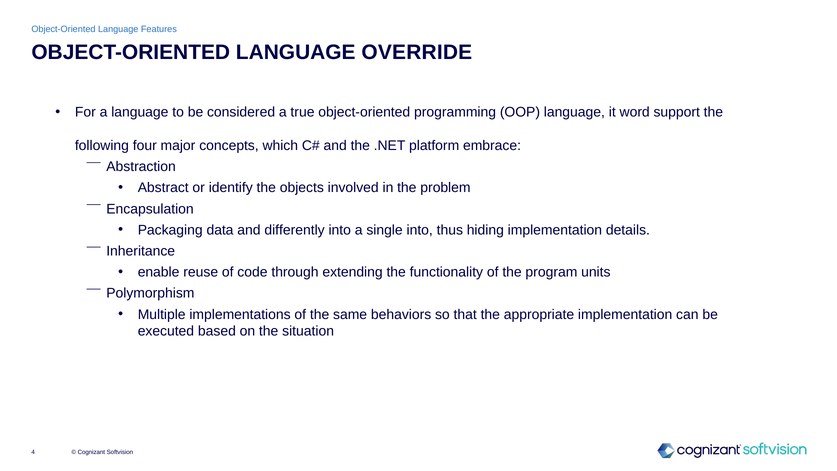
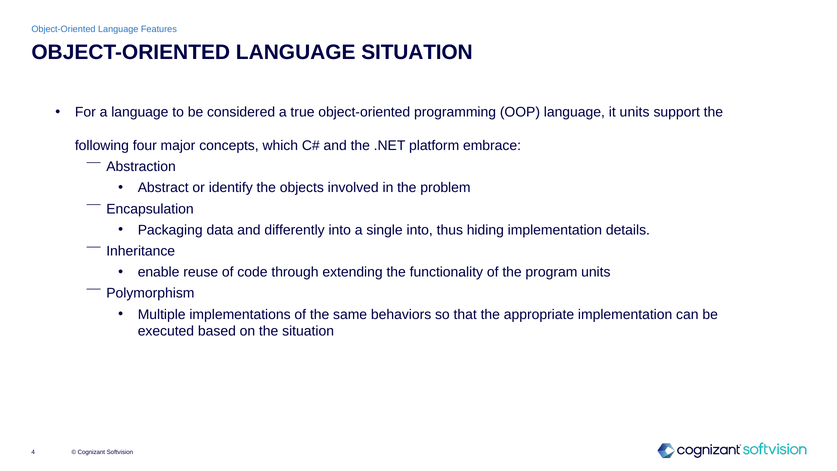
LANGUAGE OVERRIDE: OVERRIDE -> SITUATION
it word: word -> units
